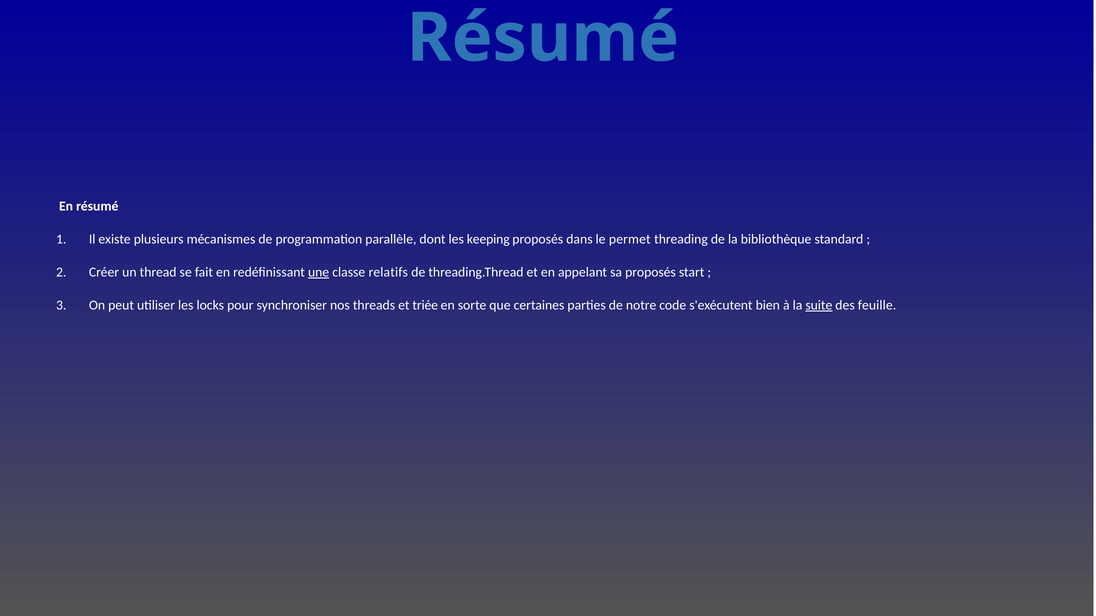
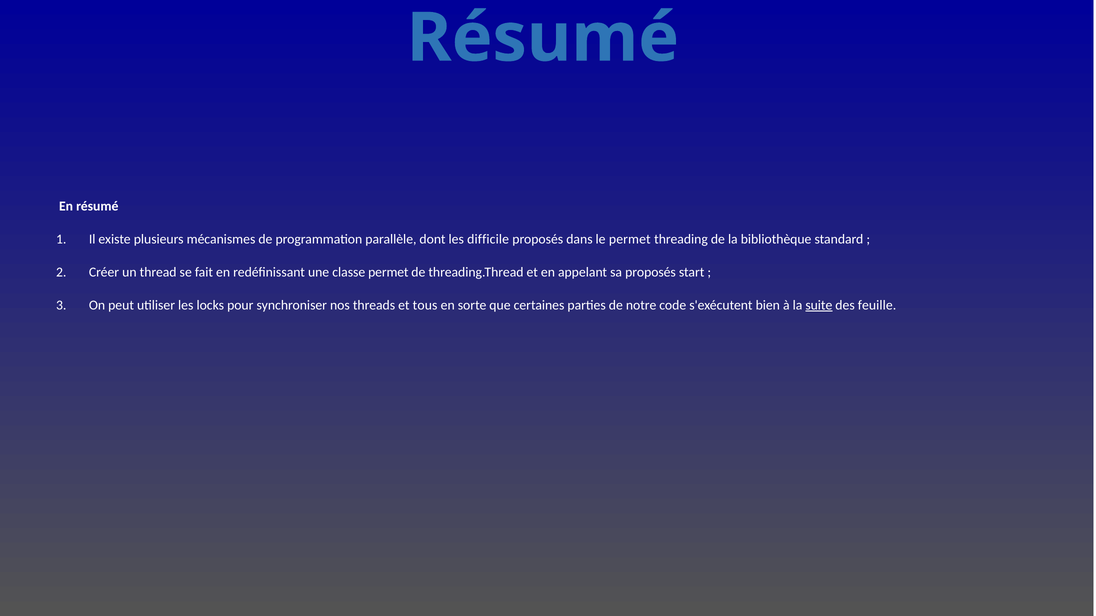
keeping: keeping -> difficile
une underline: present -> none
classe relatifs: relatifs -> permet
triée: triée -> tous
